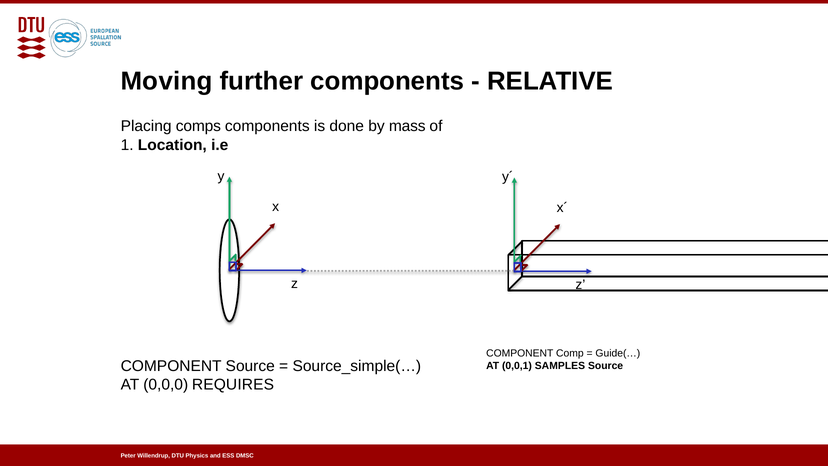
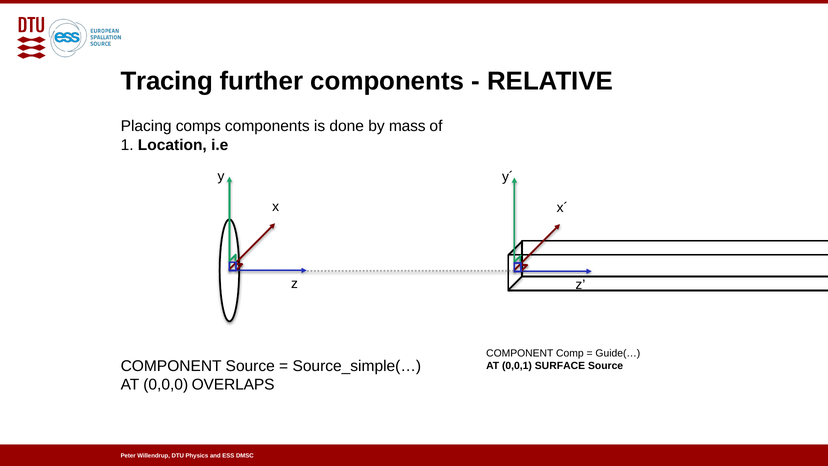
Moving: Moving -> Tracing
SAMPLES: SAMPLES -> SURFACE
REQUIRES: REQUIRES -> OVERLAPS
